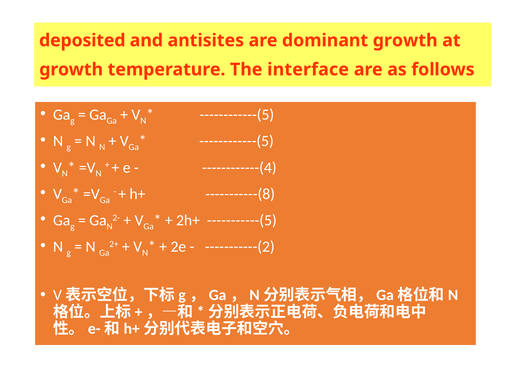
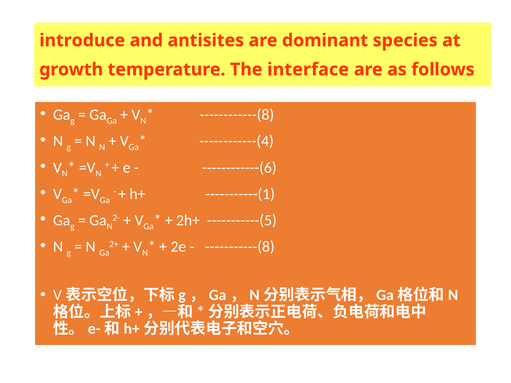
deposited: deposited -> introduce
dominant growth: growth -> species
------------(5 at (237, 115): ------------(5 -> ------------(8
------------(5 at (237, 141): ------------(5 -> ------------(4
------------(4: ------------(4 -> ------------(6
-----------(8: -----------(8 -> -----------(1
-----------(2: -----------(2 -> -----------(8
